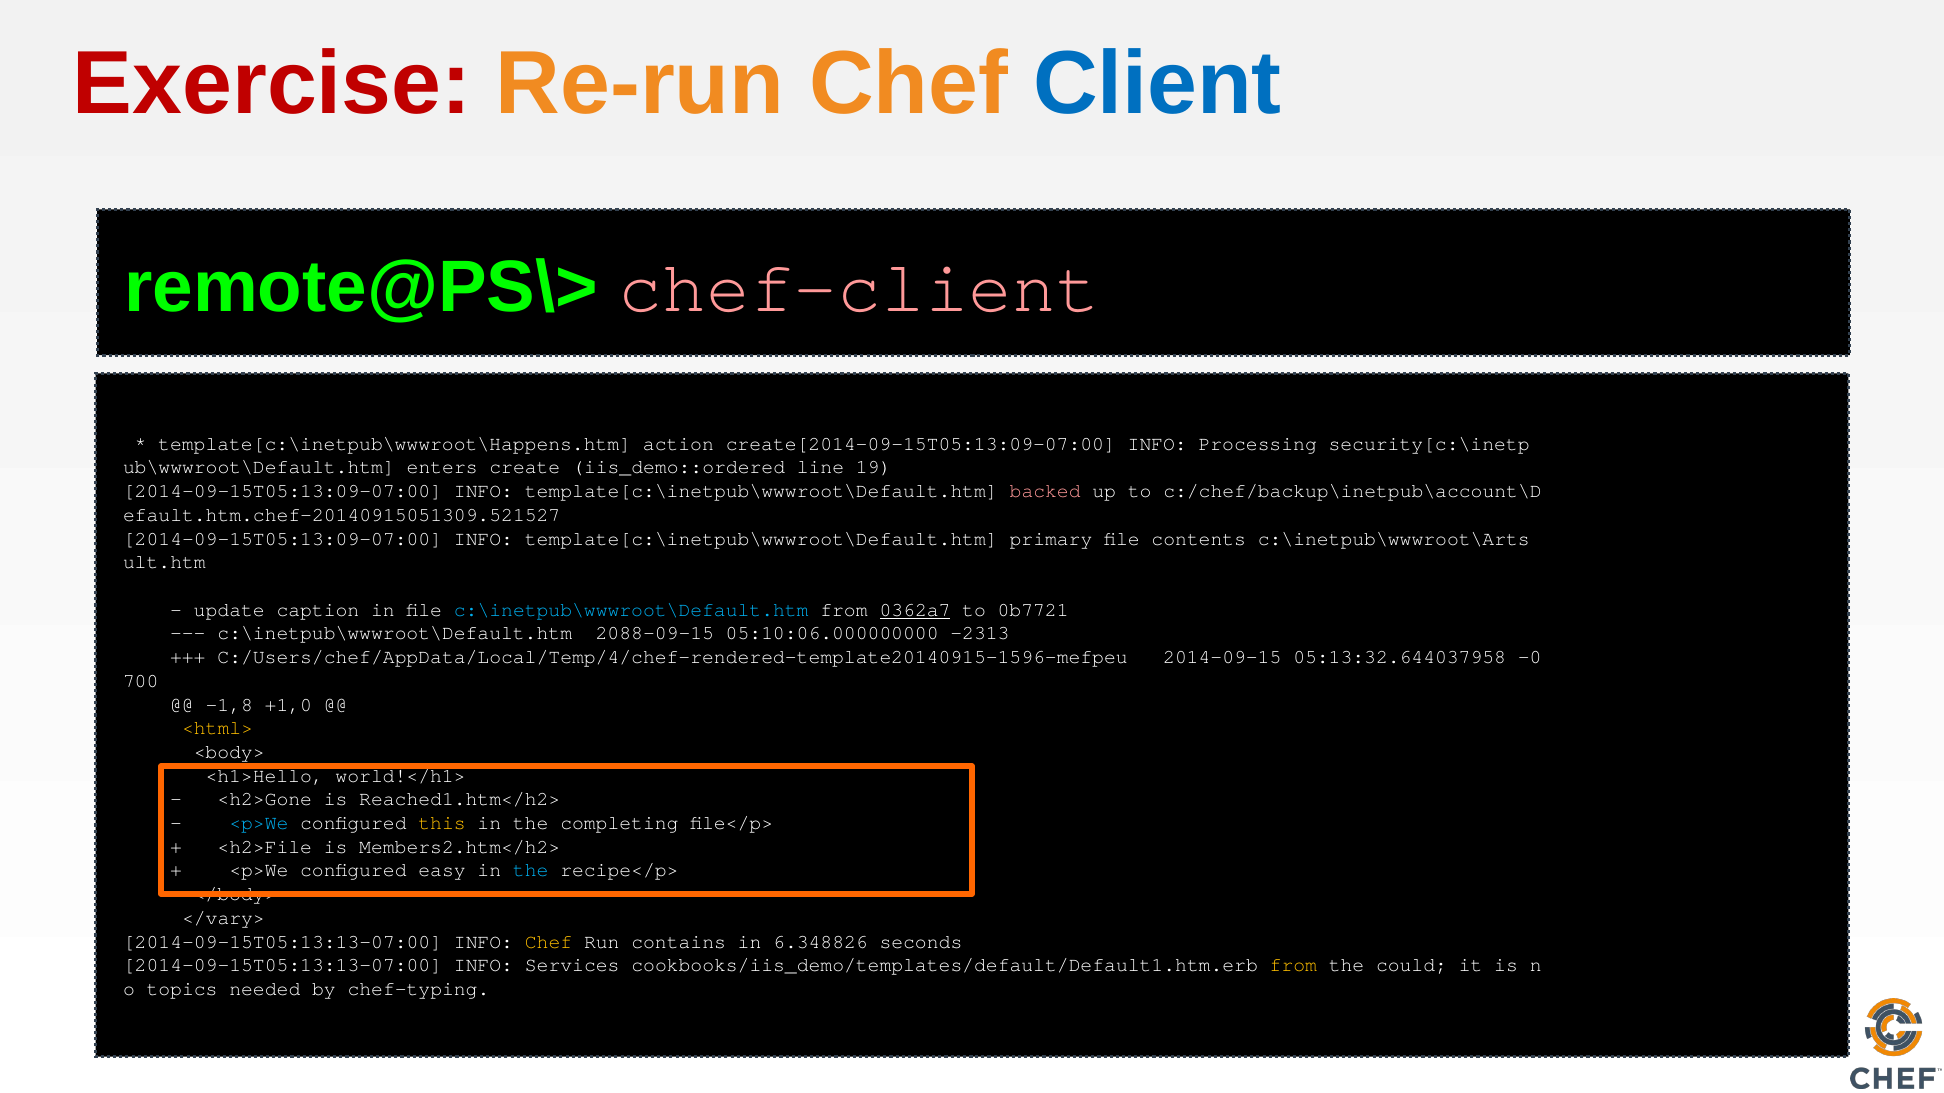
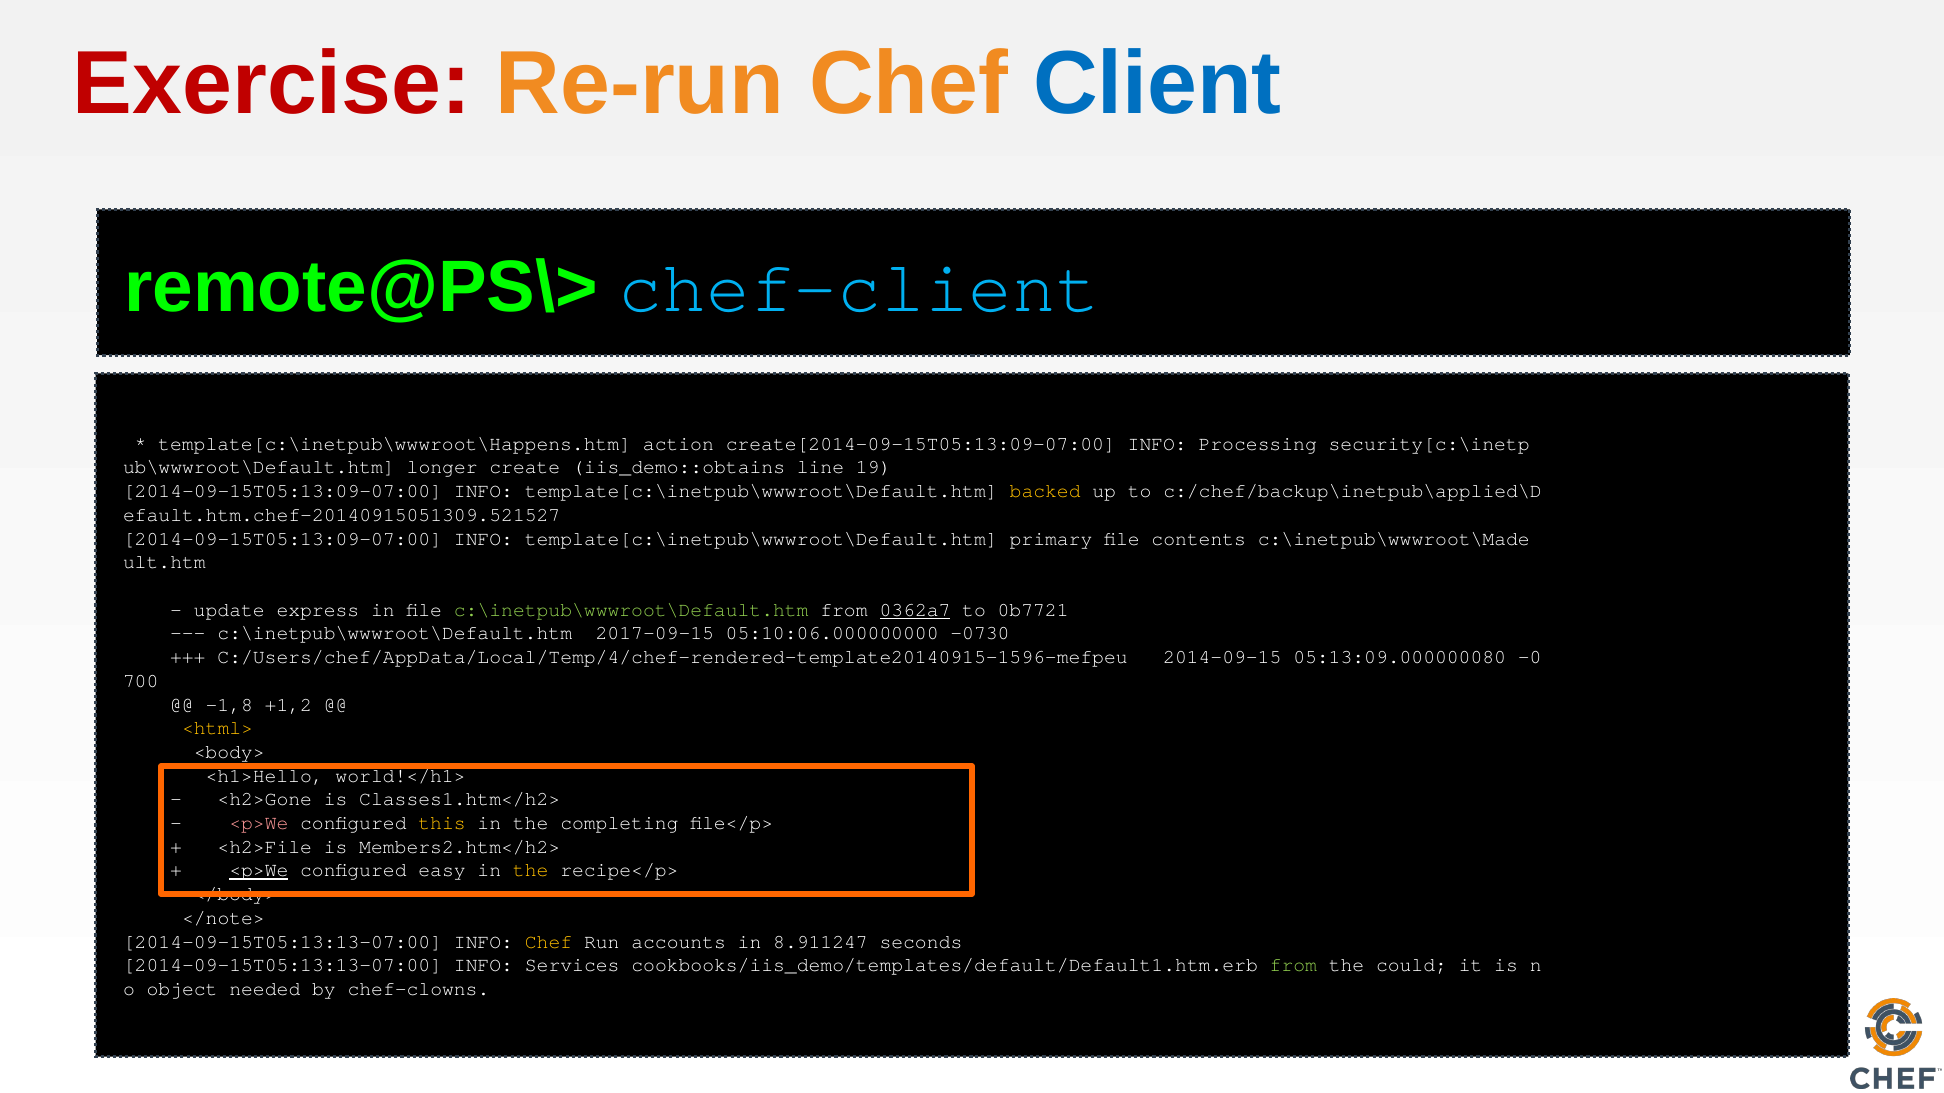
chef-client colour: pink -> light blue
enters: enters -> longer
iis_demo::ordered: iis_demo::ordered -> iis_demo::obtains
backed colour: pink -> yellow
c:/chef/backup\inetpub\account\D: c:/chef/backup\inetpub\account\D -> c:/chef/backup\inetpub\applied\D
c:\inetpub\wwwroot\Arts: c:\inetpub\wwwroot\Arts -> c:\inetpub\wwwroot\Made
caption: caption -> express
c:\inetpub\wwwroot\Default.htm at (631, 610) colour: light blue -> light green
2088-09-15: 2088-09-15 -> 2017-09-15
-2313: -2313 -> -0730
05:13:32.644037958: 05:13:32.644037958 -> 05:13:09.000000080
+1,0: +1,0 -> +1,2
Reached1.htm</h2>: Reached1.htm</h2> -> Classes1.htm</h2>
<p>We at (259, 823) colour: light blue -> pink
<p>We at (259, 871) underline: none -> present
the at (531, 871) colour: light blue -> yellow
</vary>: </vary> -> </note>
contains: contains -> accounts
6.348826: 6.348826 -> 8.911247
from at (1293, 966) colour: yellow -> light green
topics: topics -> object
chef-typing: chef-typing -> chef-clowns
